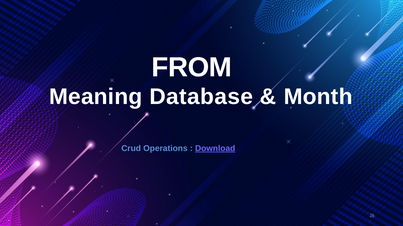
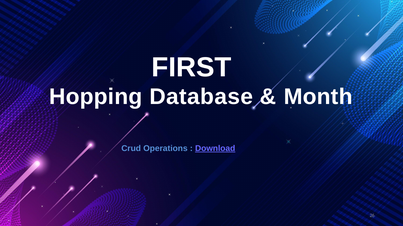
FROM: FROM -> FIRST
Meaning: Meaning -> Hopping
